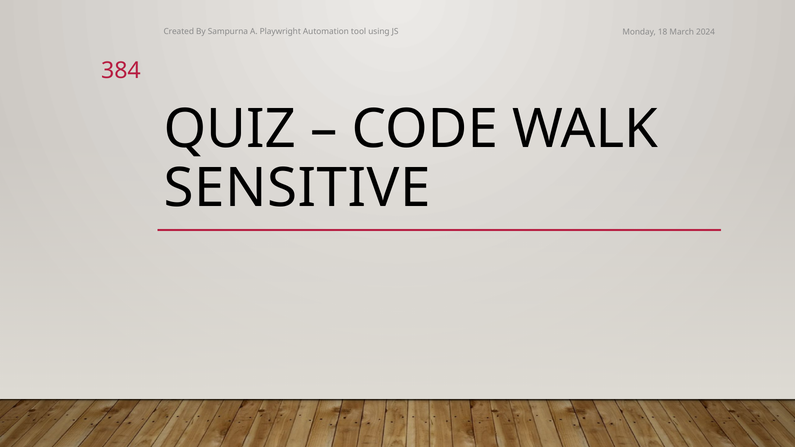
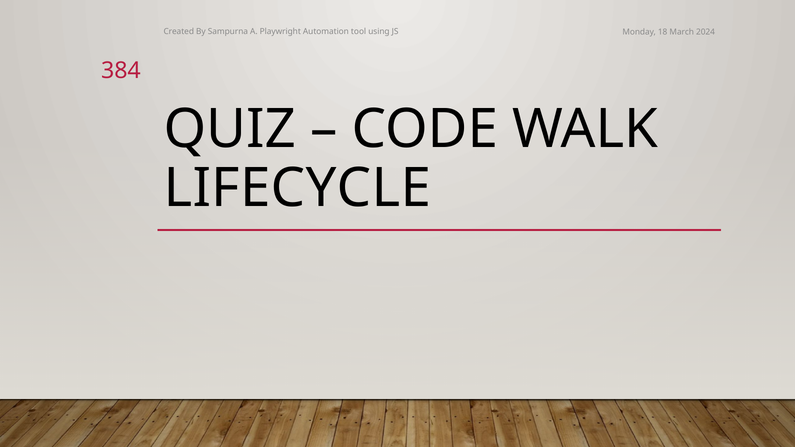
SENSITIVE: SENSITIVE -> LIFECYCLE
